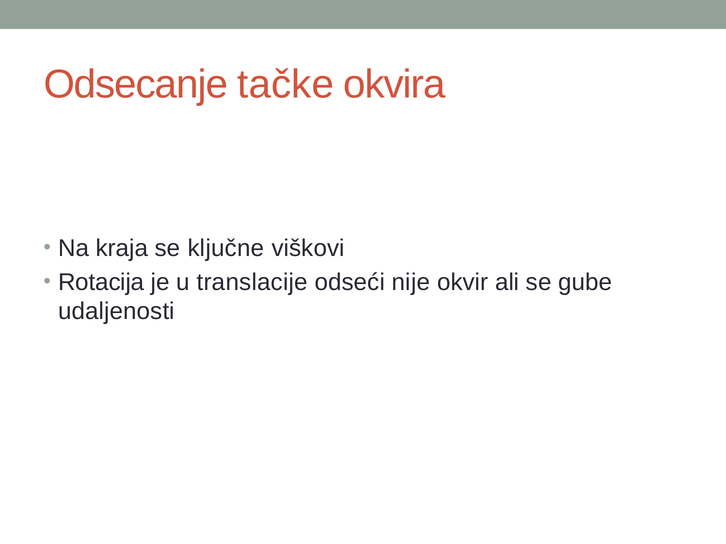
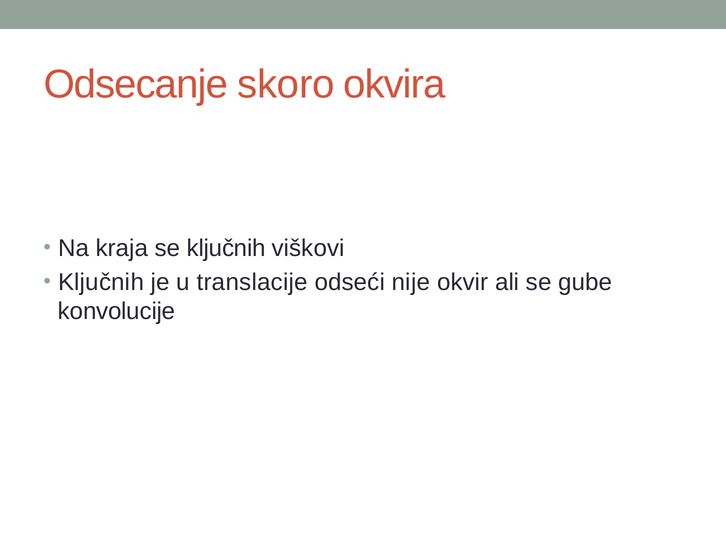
tačke: tačke -> skoro
se ključne: ključne -> ključnih
Rotacija at (101, 282): Rotacija -> Ključnih
udaljenosti: udaljenosti -> konvolucije
